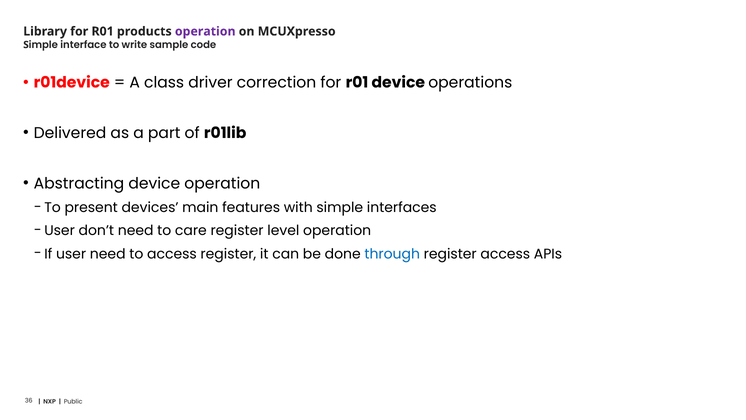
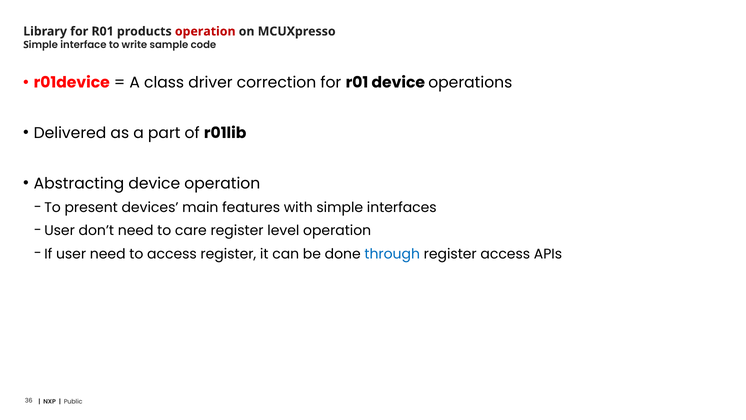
operation at (205, 31) colour: purple -> red
